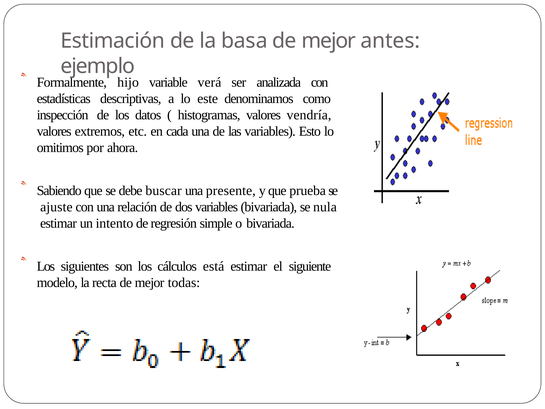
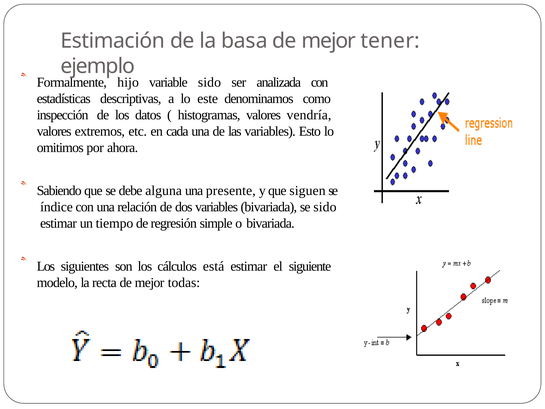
antes: antes -> tener
variable verá: verá -> sido
buscar: buscar -> alguna
prueba: prueba -> siguen
ajuste: ajuste -> índice
se nula: nula -> sido
intento: intento -> tiempo
